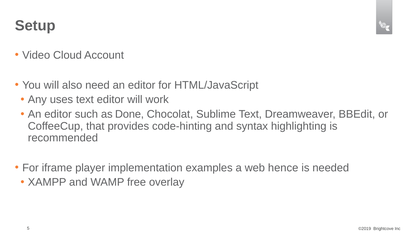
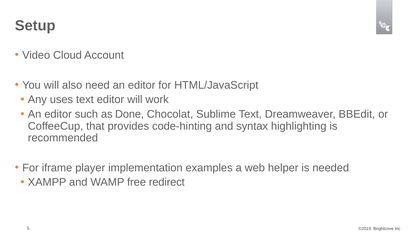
hence: hence -> helper
overlay: overlay -> redirect
